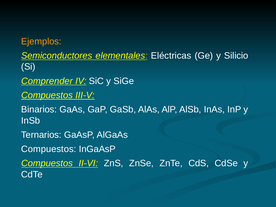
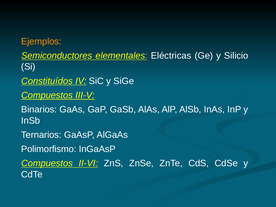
Comprender: Comprender -> Constituídos
Compuestos at (49, 149): Compuestos -> Polimorfismo
